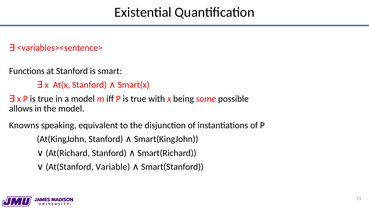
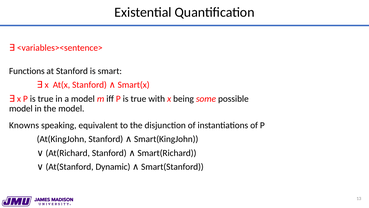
allows at (21, 108): allows -> model
Variable: Variable -> Dynamic
